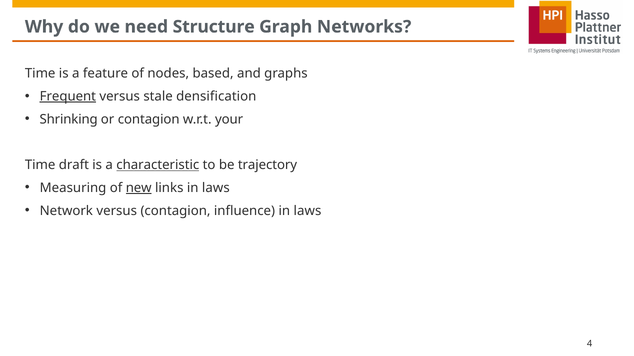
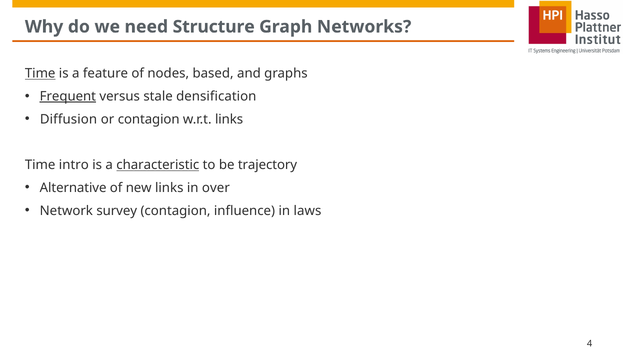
Time at (40, 74) underline: none -> present
Shrinking: Shrinking -> Diffusion
w.r.t your: your -> links
draft: draft -> intro
Measuring: Measuring -> Alternative
new underline: present -> none
links in laws: laws -> over
Network versus: versus -> survey
